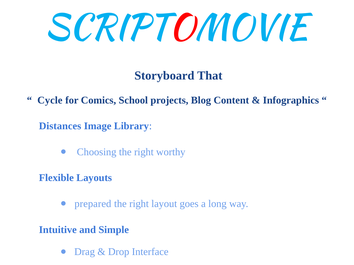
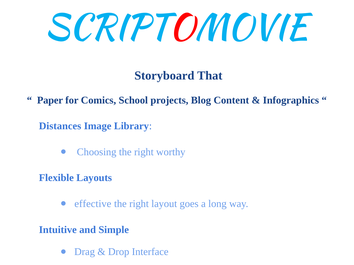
Cycle: Cycle -> Paper
prepared: prepared -> effective
